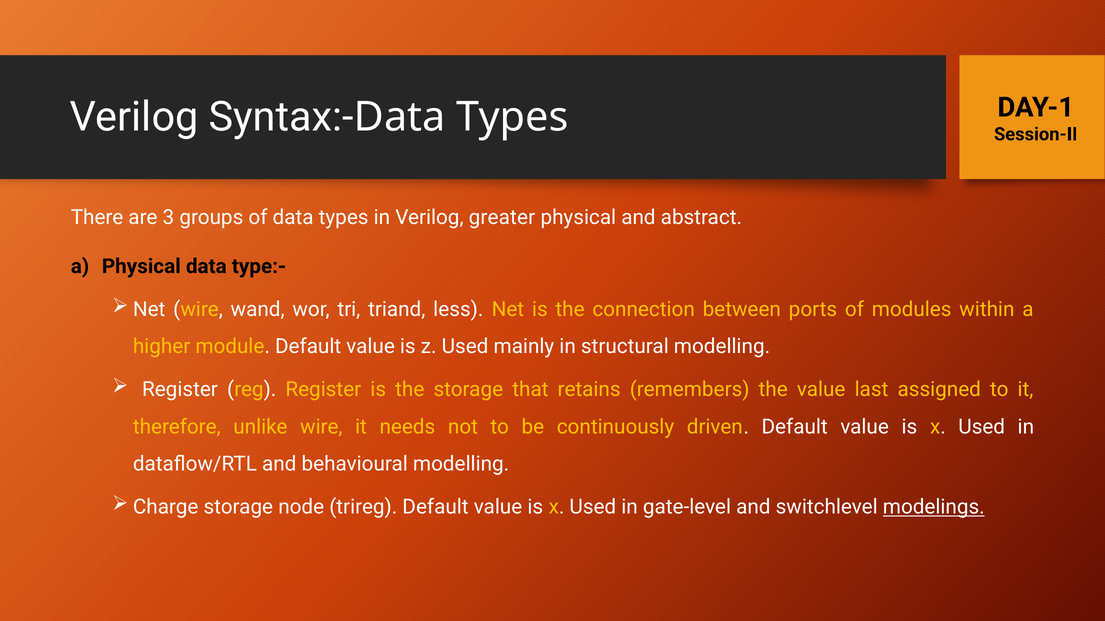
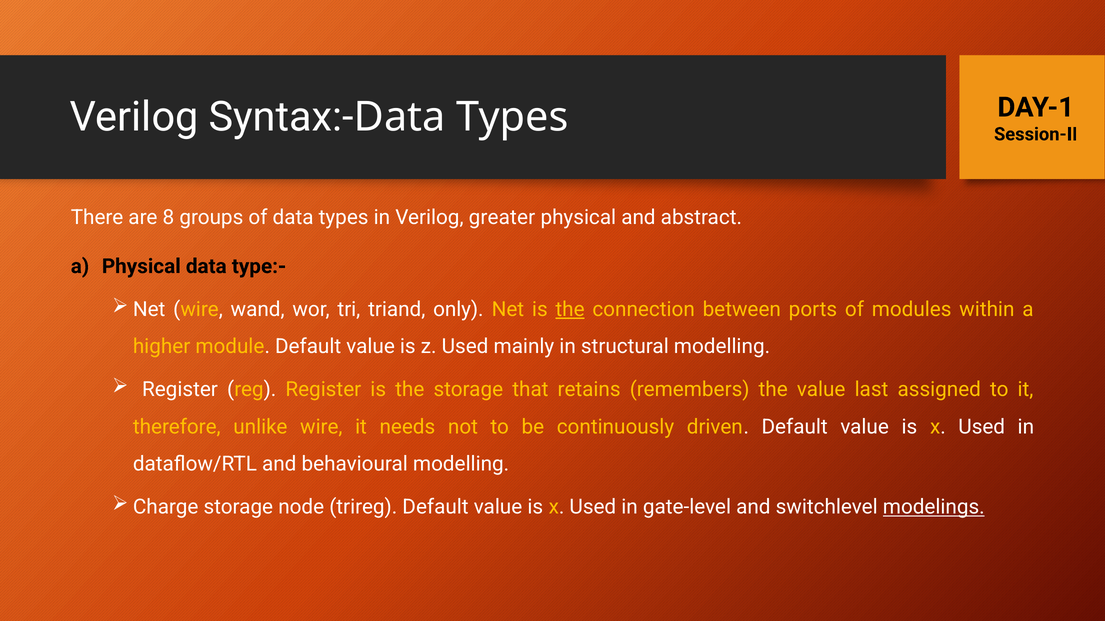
3: 3 -> 8
less: less -> only
the at (570, 310) underline: none -> present
